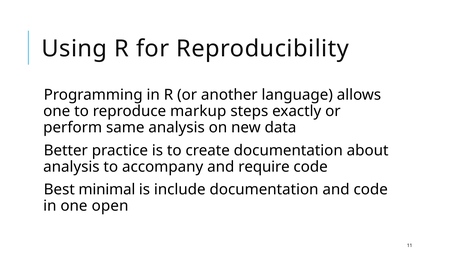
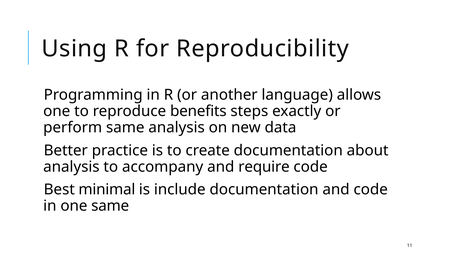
markup: markup -> benefits
one open: open -> same
